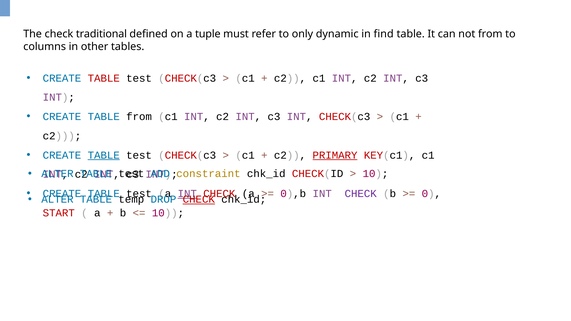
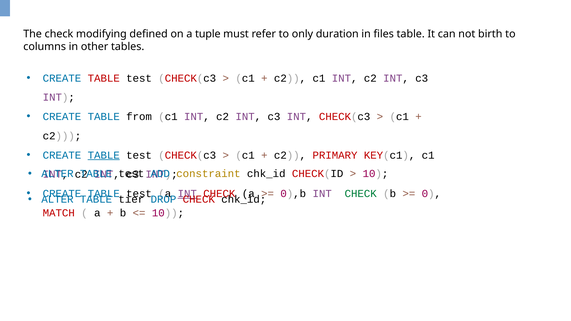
traditional: traditional -> modifying
dynamic: dynamic -> duration
find: find -> files
not from: from -> birth
PRIMARY underline: present -> none
CHECK at (361, 194) colour: purple -> green
temp: temp -> tier
CHECK at (199, 200) underline: present -> none
START: START -> MATCH
